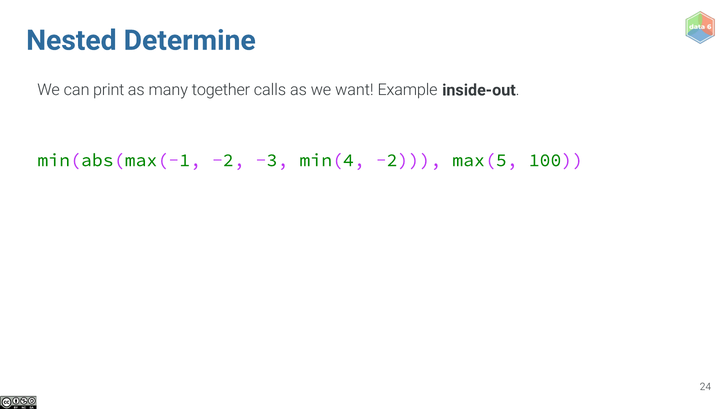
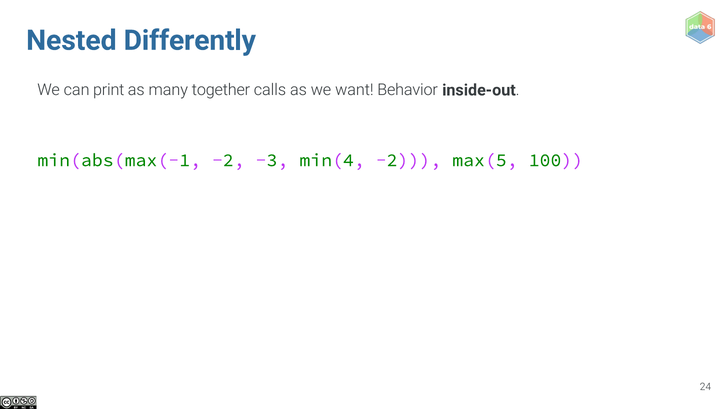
Determine: Determine -> Differently
Example: Example -> Behavior
